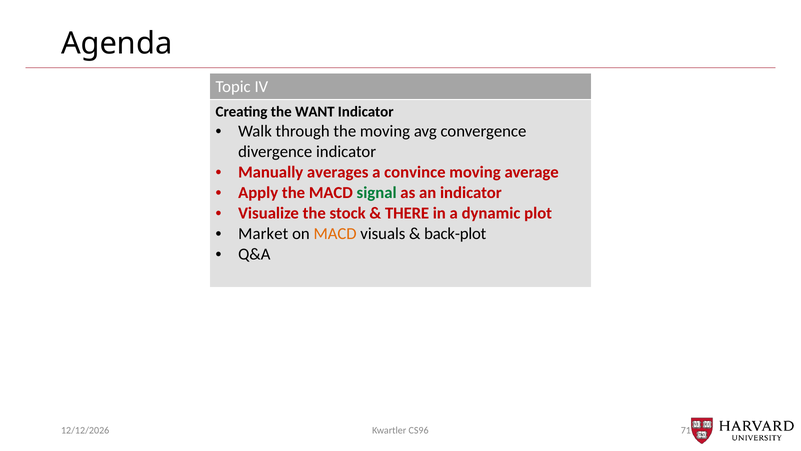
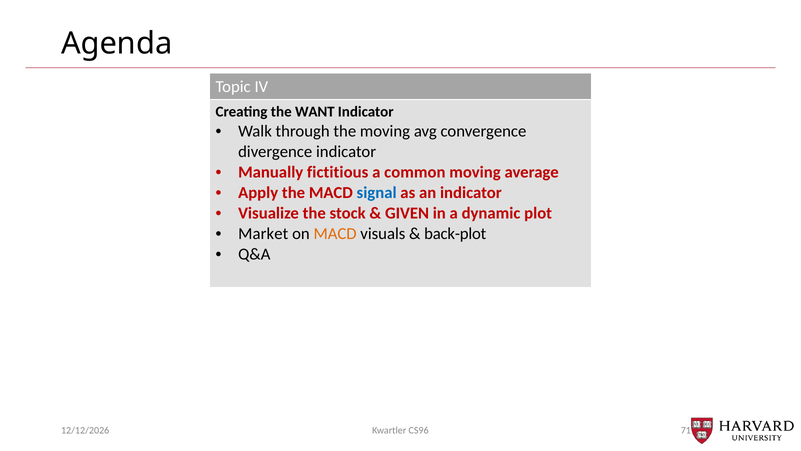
averages: averages -> fictitious
convince: convince -> common
signal colour: green -> blue
THERE: THERE -> GIVEN
